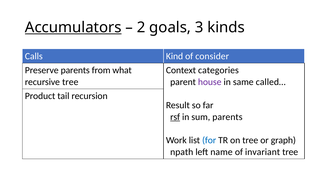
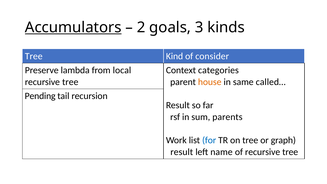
Calls at (34, 56): Calls -> Tree
Preserve parents: parents -> lambda
what: what -> local
house colour: purple -> orange
Product: Product -> Pending
rsf underline: present -> none
npath at (182, 152): npath -> result
of invariant: invariant -> recursive
